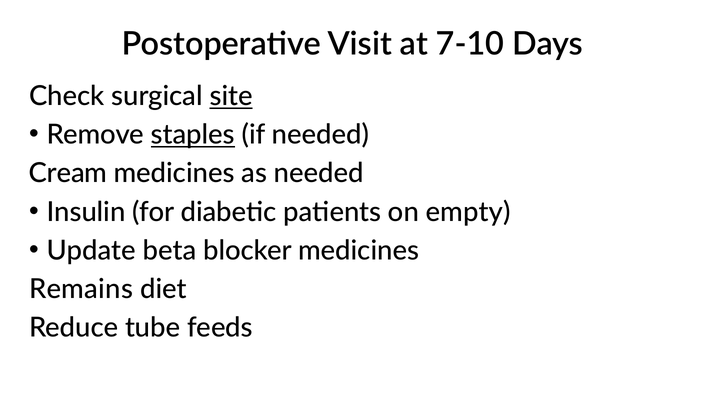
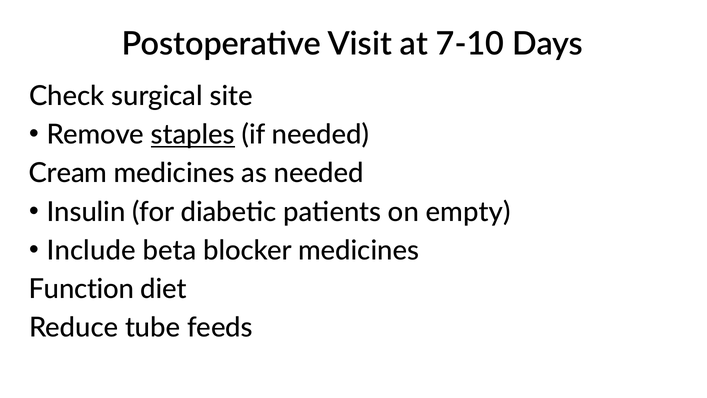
site underline: present -> none
Update: Update -> Include
Remains: Remains -> Function
